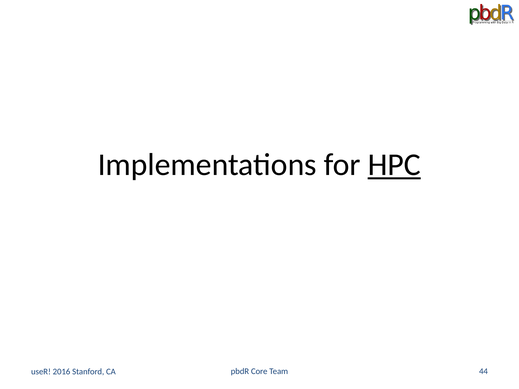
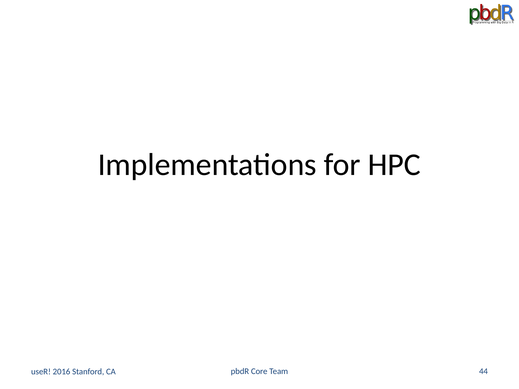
HPC underline: present -> none
